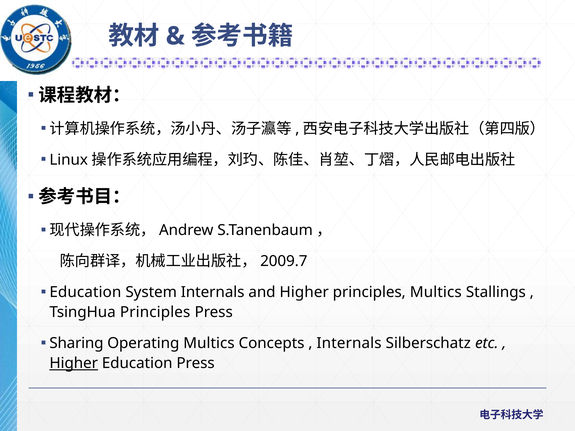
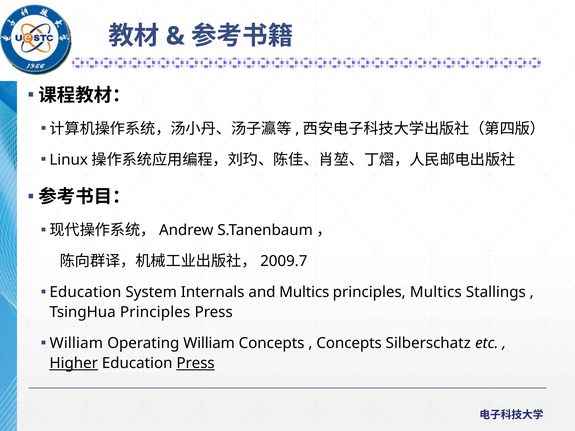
and Higher: Higher -> Multics
Sharing at (76, 343): Sharing -> William
Operating Multics: Multics -> William
Internals at (349, 343): Internals -> Concepts
Press at (196, 363) underline: none -> present
